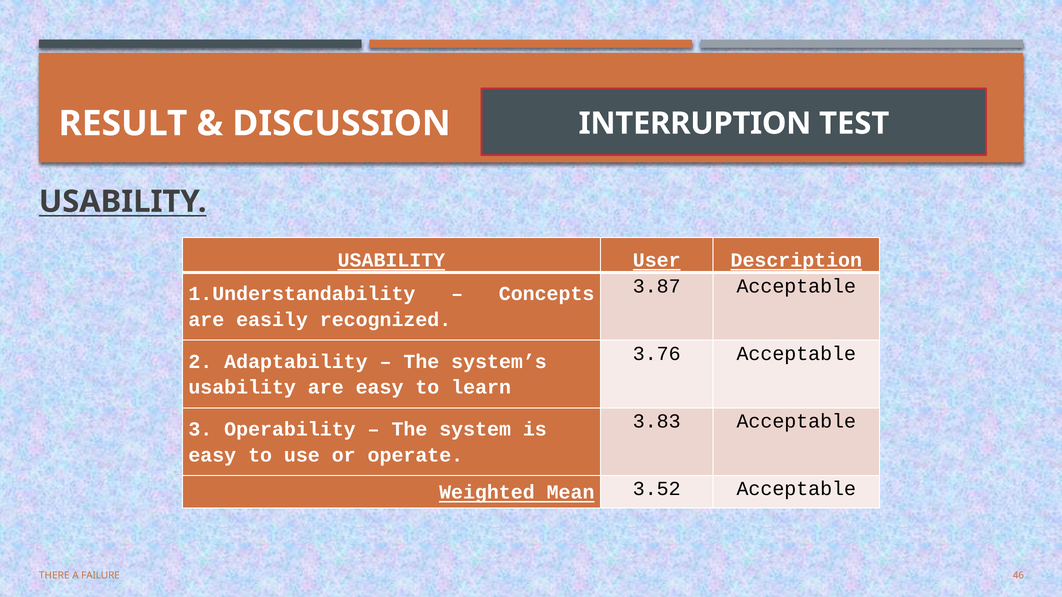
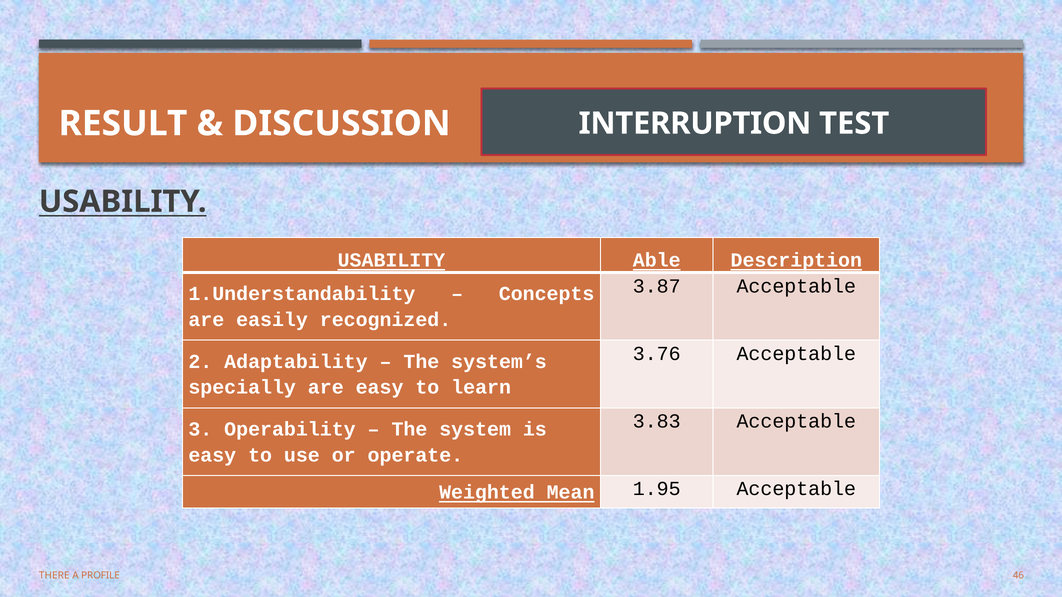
User: User -> Able
usability at (242, 388): usability -> specially
3.52: 3.52 -> 1.95
FAILURE: FAILURE -> PROFILE
